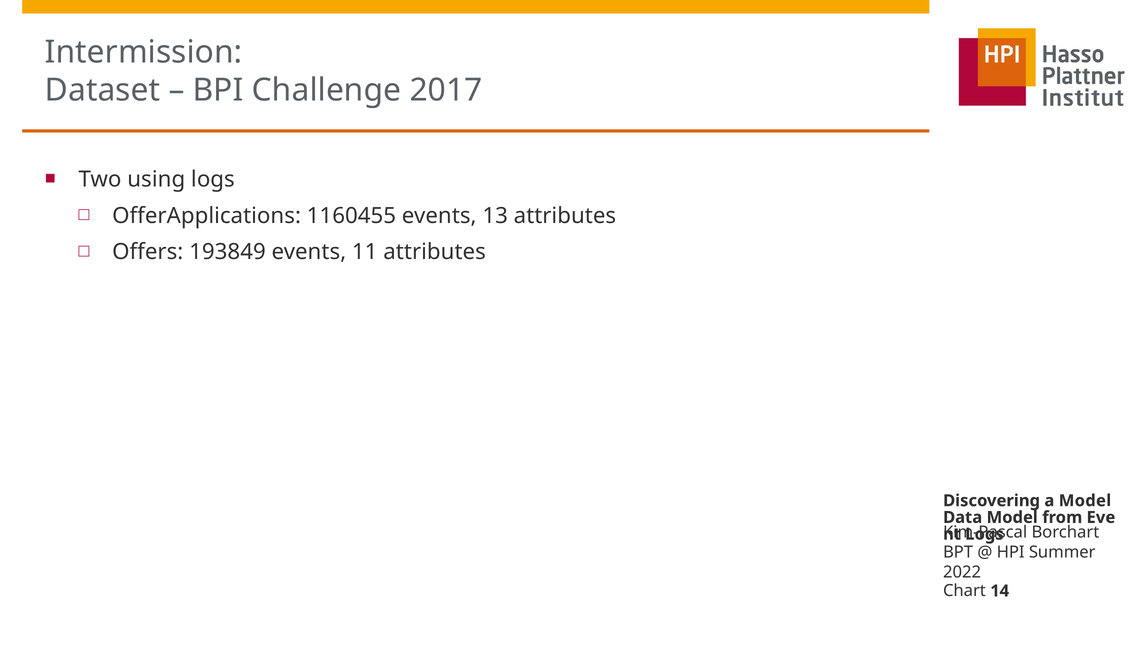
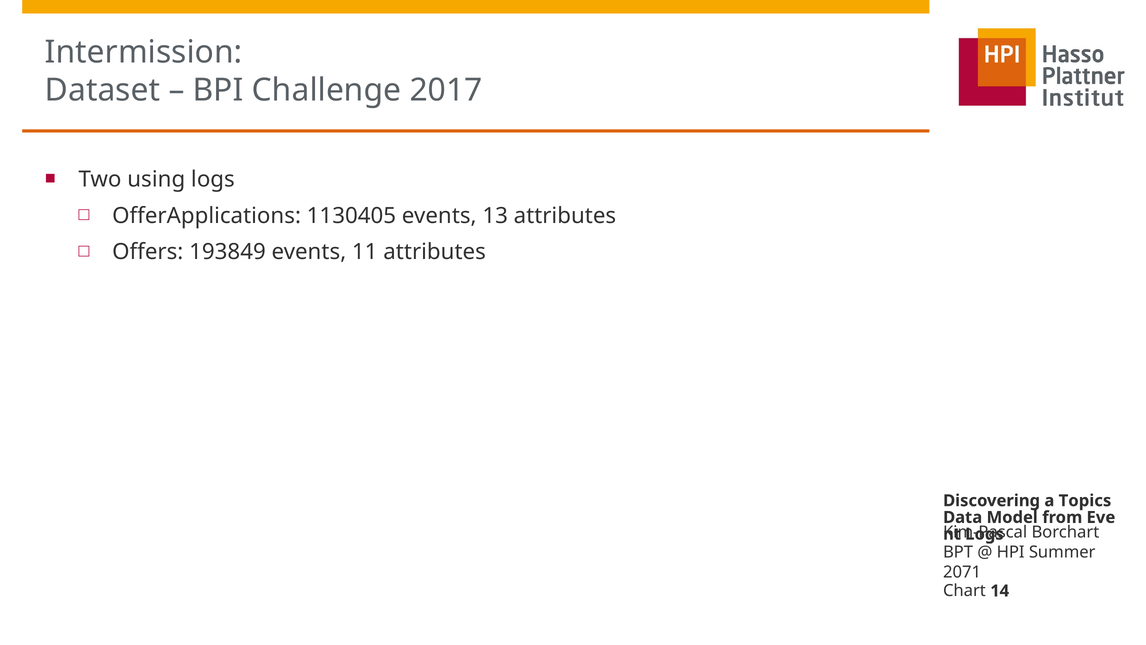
1160455: 1160455 -> 1130405
a Model: Model -> Topics
2022: 2022 -> 2071
